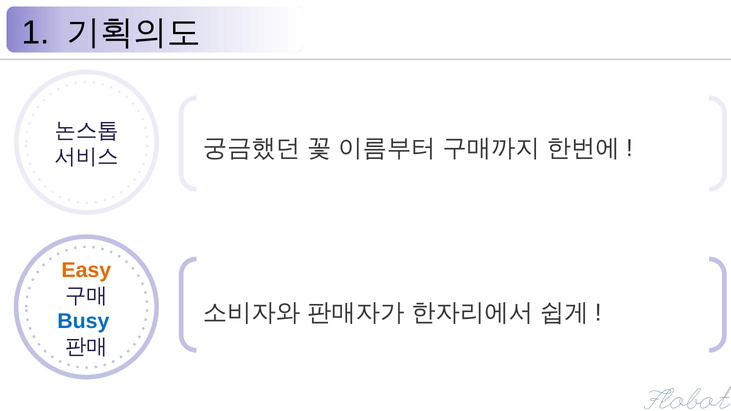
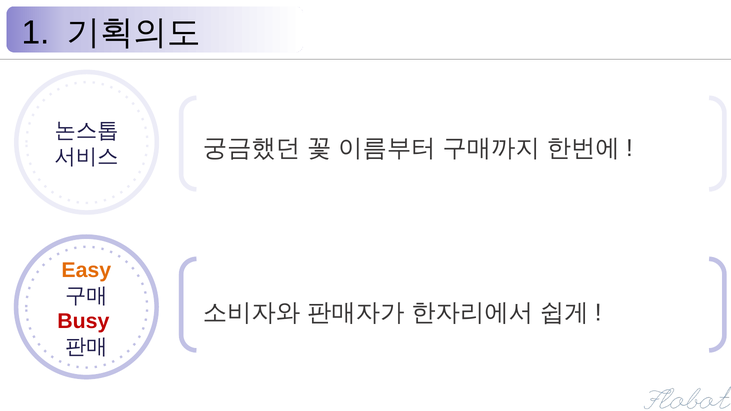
Busy colour: blue -> red
